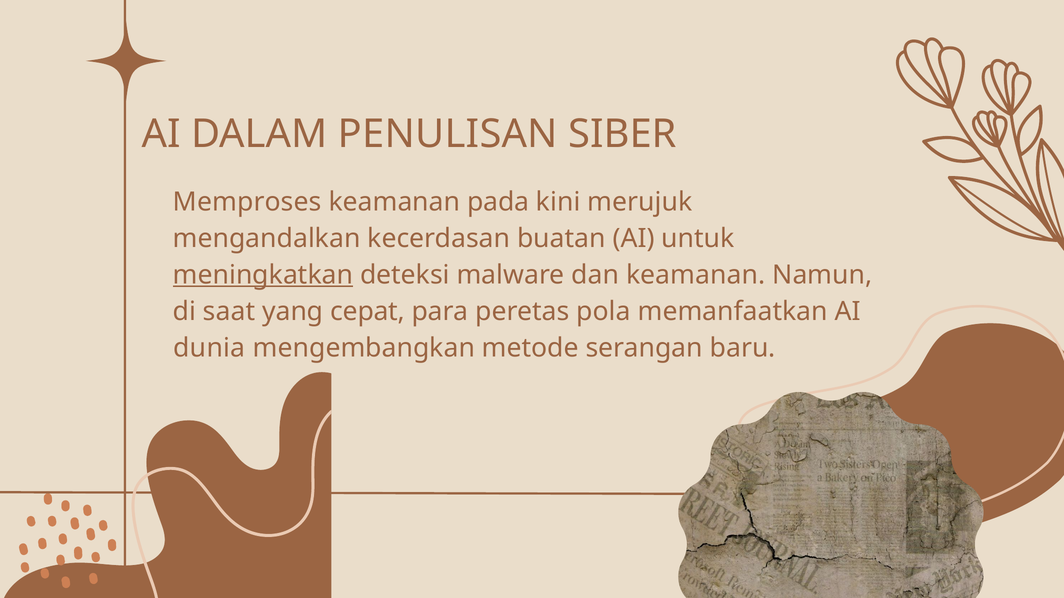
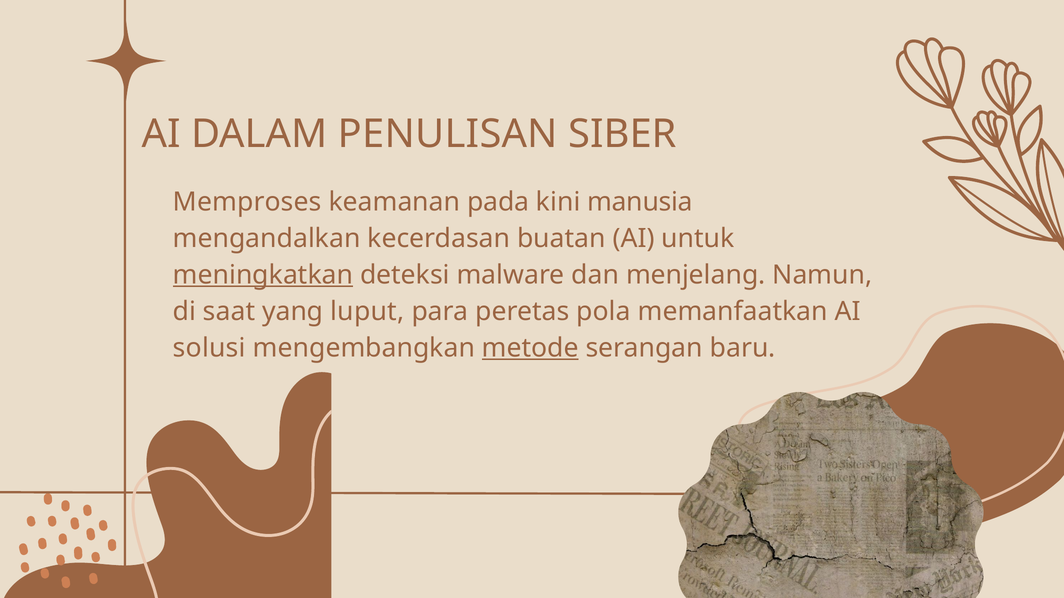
merujuk: merujuk -> manusia
dan keamanan: keamanan -> menjelang
cepat: cepat -> luput
dunia: dunia -> solusi
metode underline: none -> present
